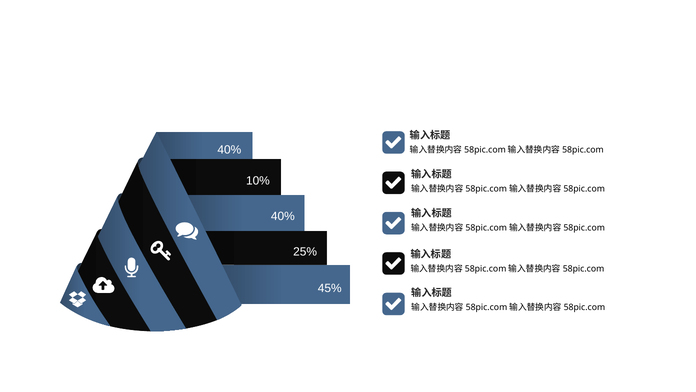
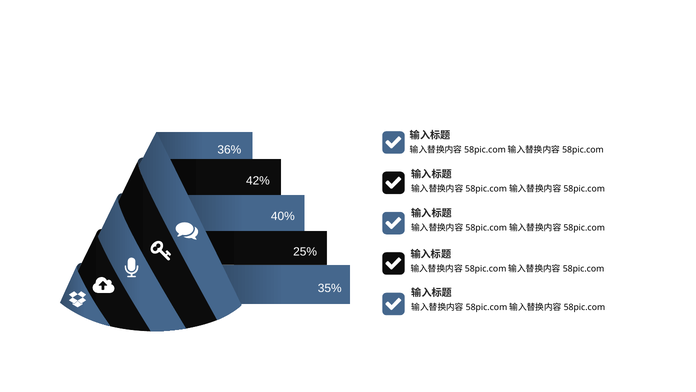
40% at (229, 149): 40% -> 36%
10%: 10% -> 42%
45%: 45% -> 35%
